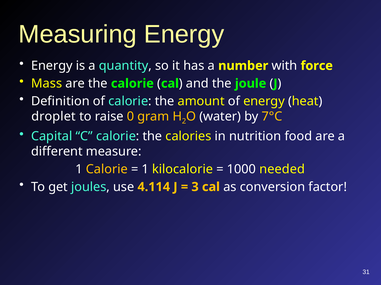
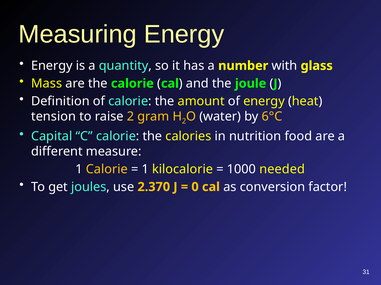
force: force -> glass
droplet: droplet -> tension
raise 0: 0 -> 2
7°C: 7°C -> 6°C
4.114: 4.114 -> 2.370
3: 3 -> 0
